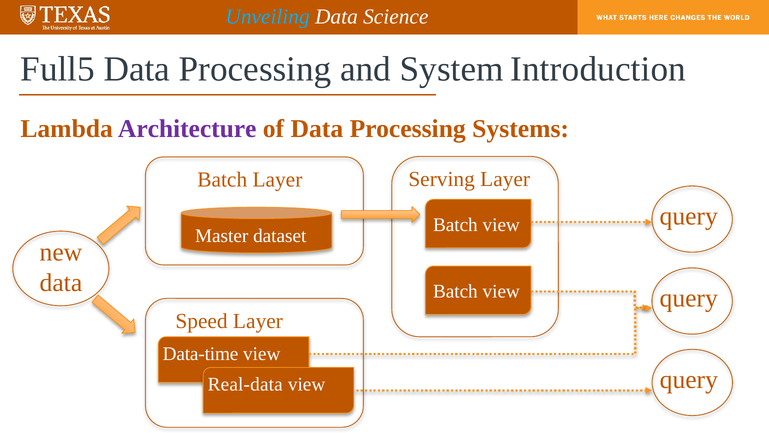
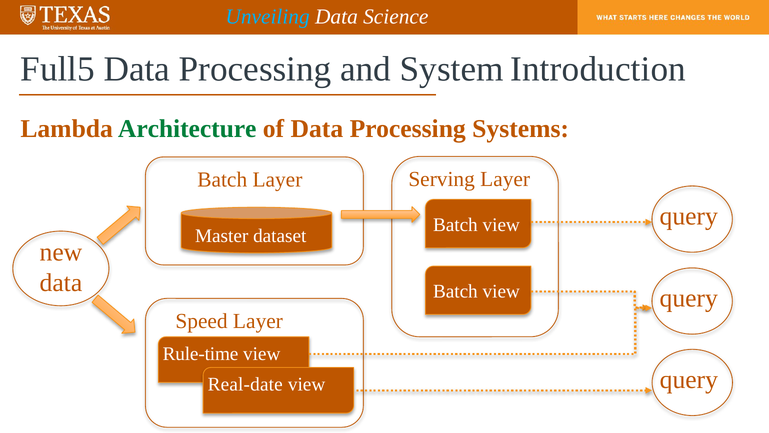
Architecture colour: purple -> green
Data-time: Data-time -> Rule-time
Real-data: Real-data -> Real-date
